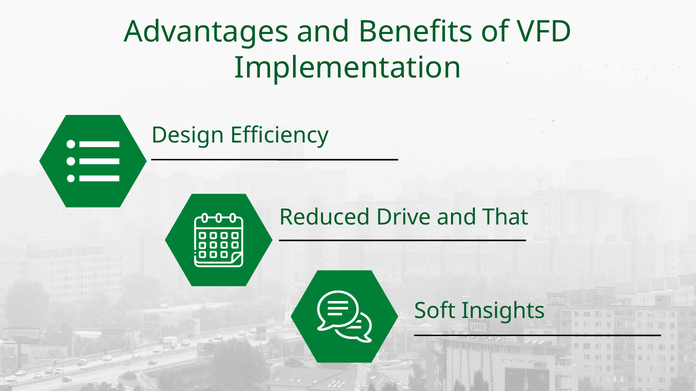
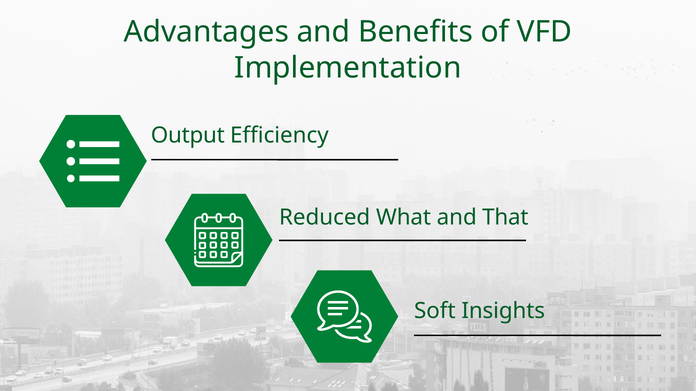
Design: Design -> Output
Drive: Drive -> What
